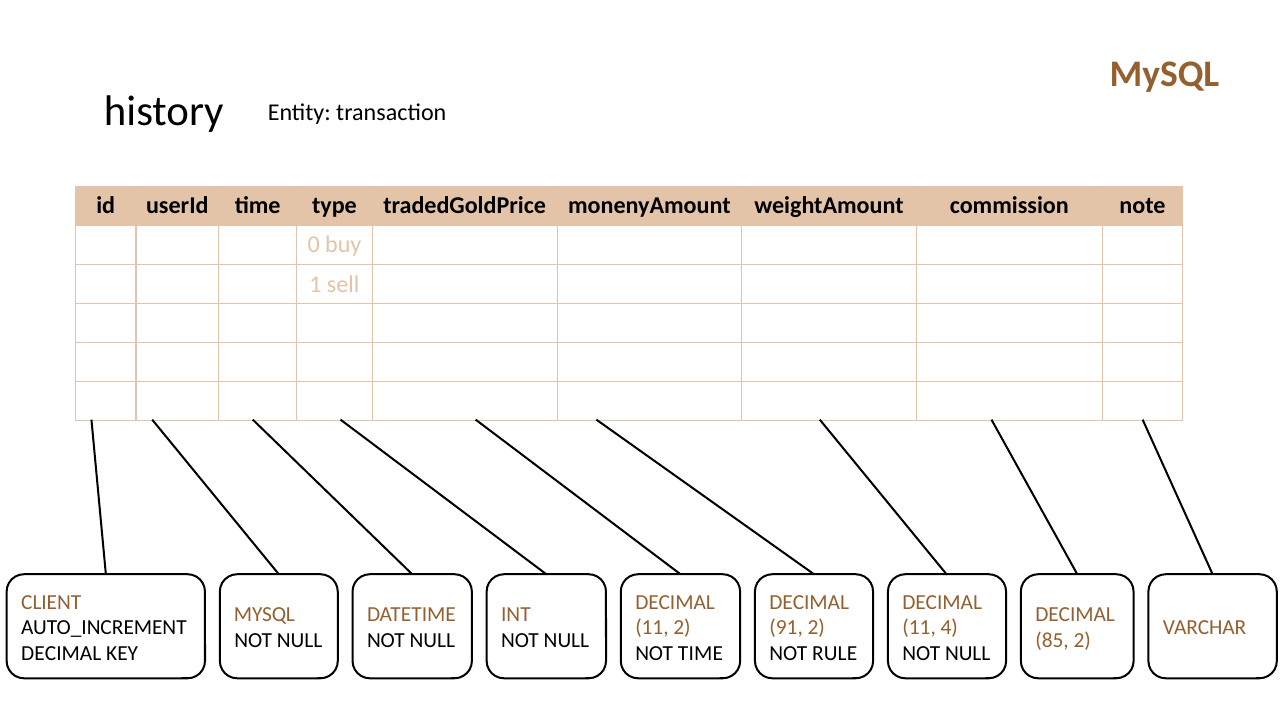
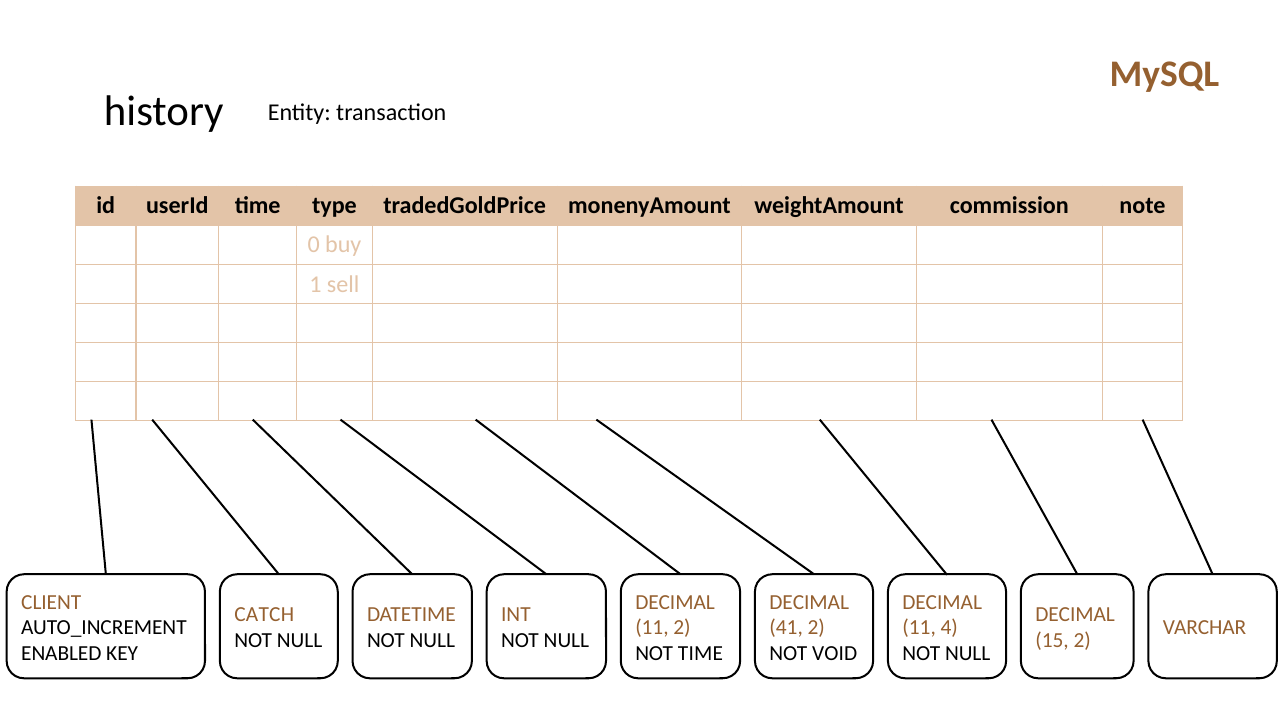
MYSQL at (264, 615): MYSQL -> CATCH
91: 91 -> 41
85: 85 -> 15
DECIMAL at (61, 653): DECIMAL -> ENABLED
RULE: RULE -> VOID
